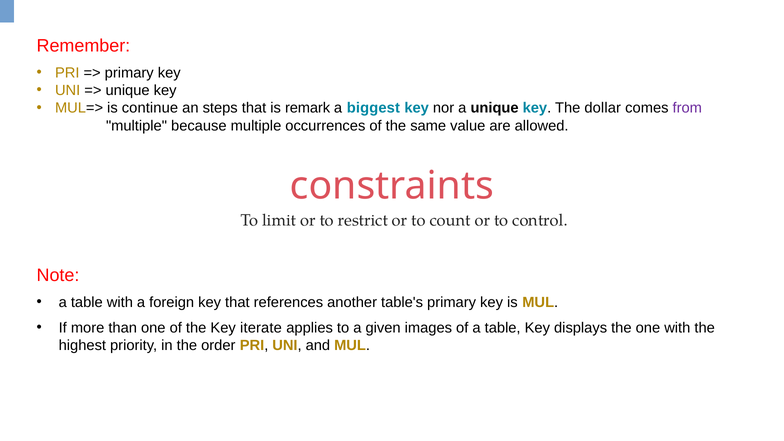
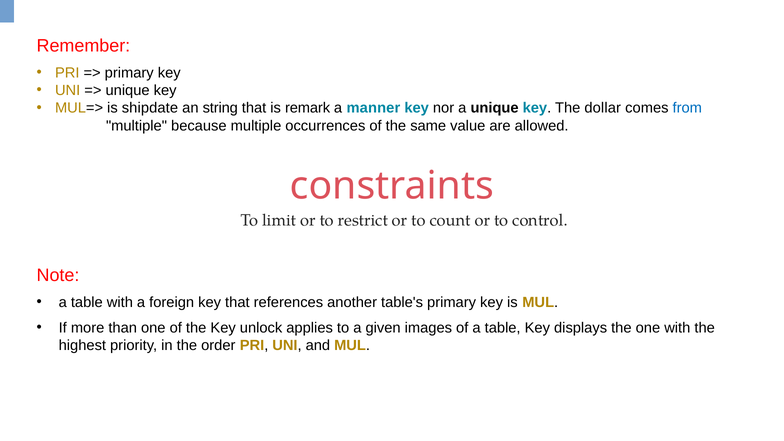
continue: continue -> shipdate
steps: steps -> string
biggest: biggest -> manner
from colour: purple -> blue
iterate: iterate -> unlock
